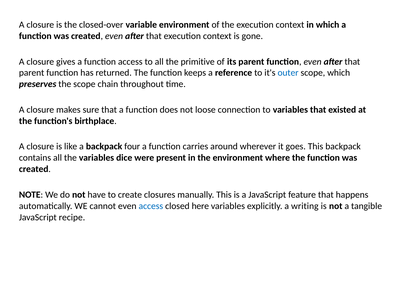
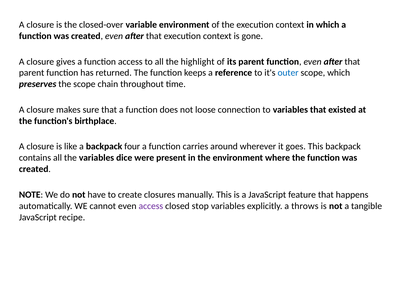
primitive: primitive -> highlight
access at (151, 206) colour: blue -> purple
here: here -> stop
writing: writing -> throws
